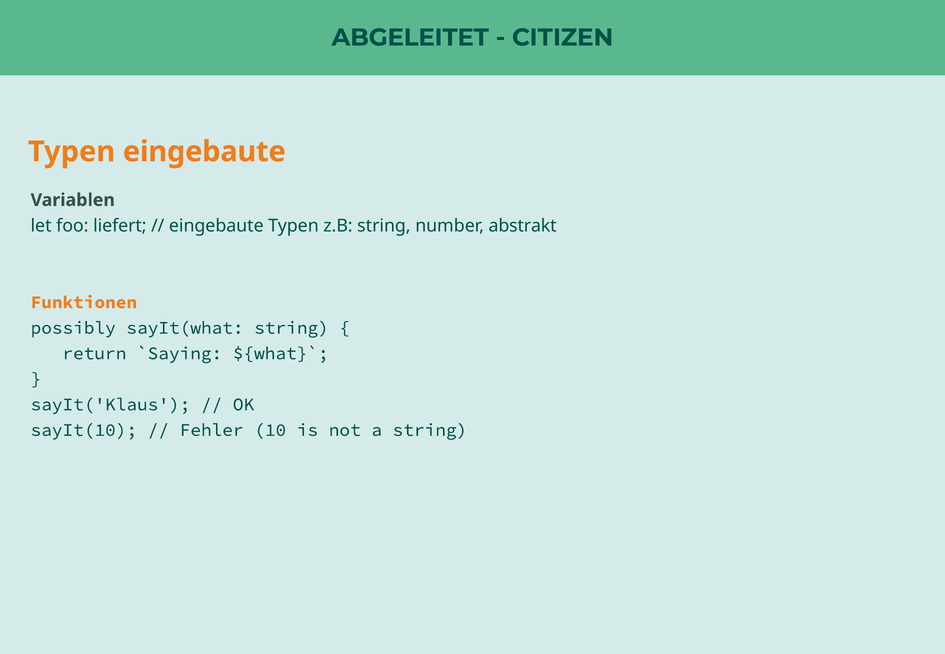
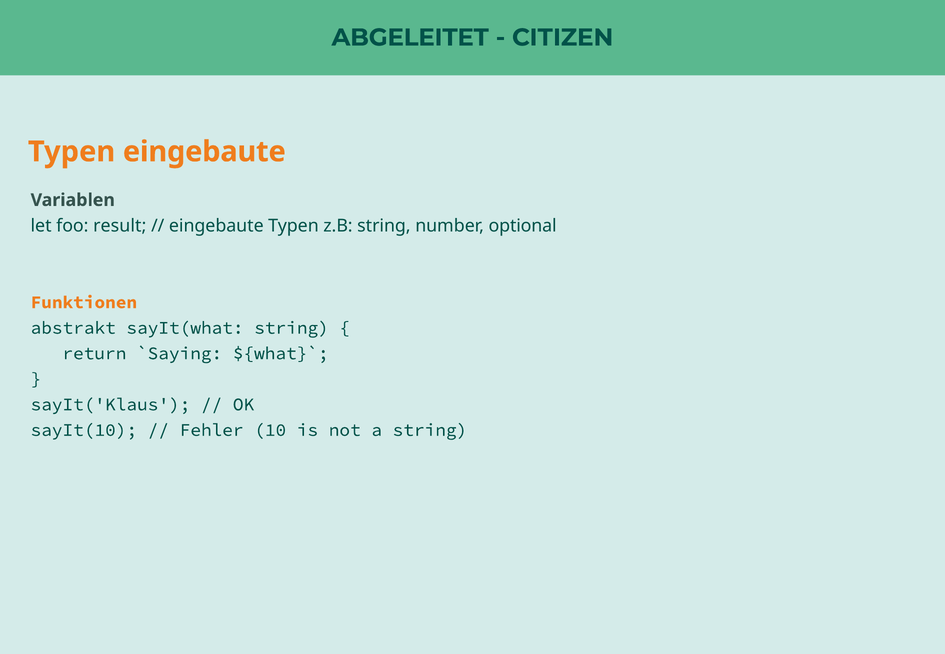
liefert: liefert -> result
abstrakt: abstrakt -> optional
possibly: possibly -> abstrakt
